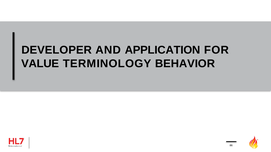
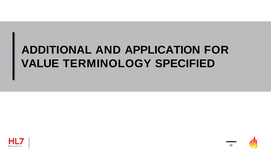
DEVELOPER: DEVELOPER -> ADDITIONAL
BEHAVIOR: BEHAVIOR -> SPECIFIED
